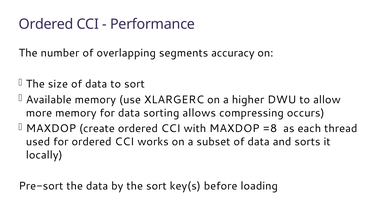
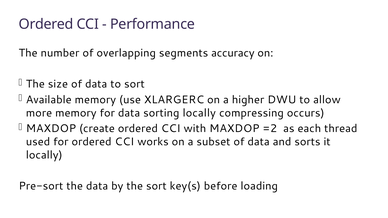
sorting allows: allows -> locally
=8: =8 -> =2
